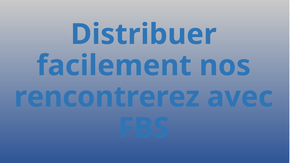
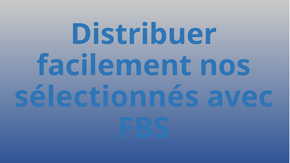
rencontrerez: rencontrerez -> sélectionnés
